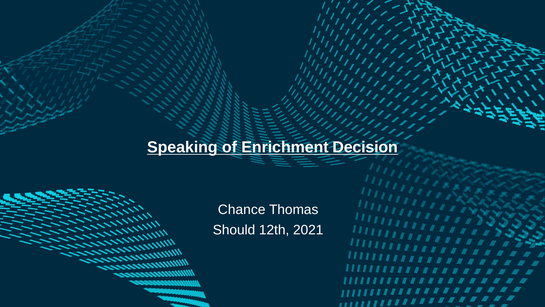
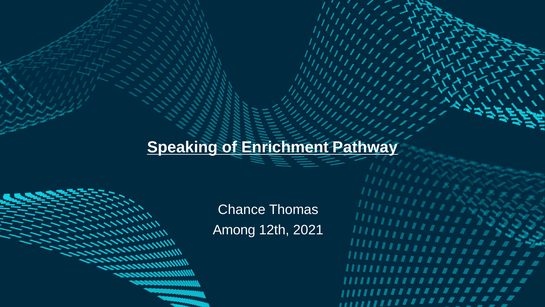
Decision: Decision -> Pathway
Should: Should -> Among
